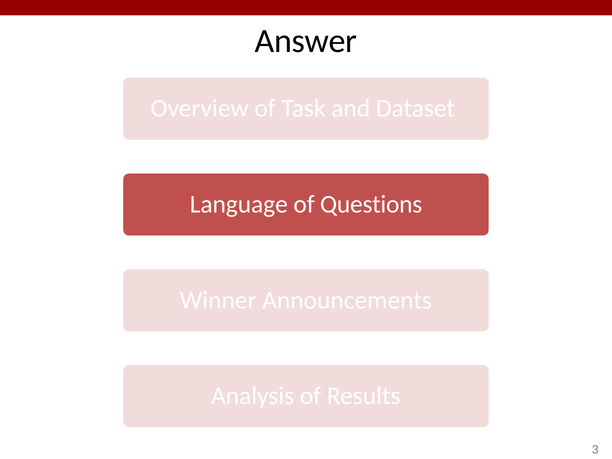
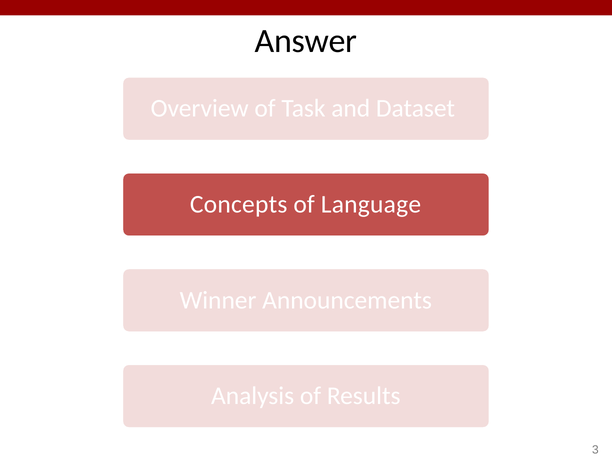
Language: Language -> Concepts
Questions: Questions -> Language
